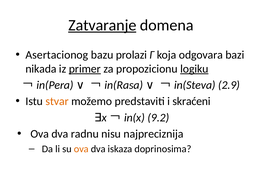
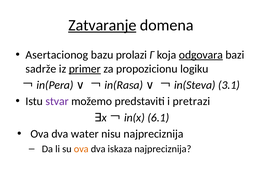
odgovara underline: none -> present
nikada: nikada -> sadrže
logiku underline: present -> none
2.9: 2.9 -> 3.1
stvar colour: orange -> purple
skraćeni: skraćeni -> pretrazi
9.2: 9.2 -> 6.1
radnu: radnu -> water
iskaza doprinosima: doprinosima -> najpreciznija
